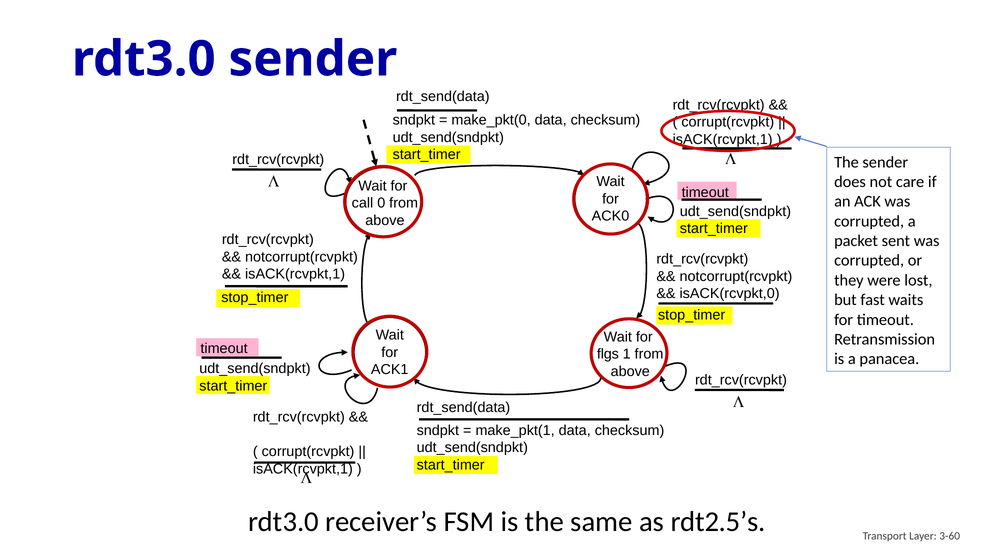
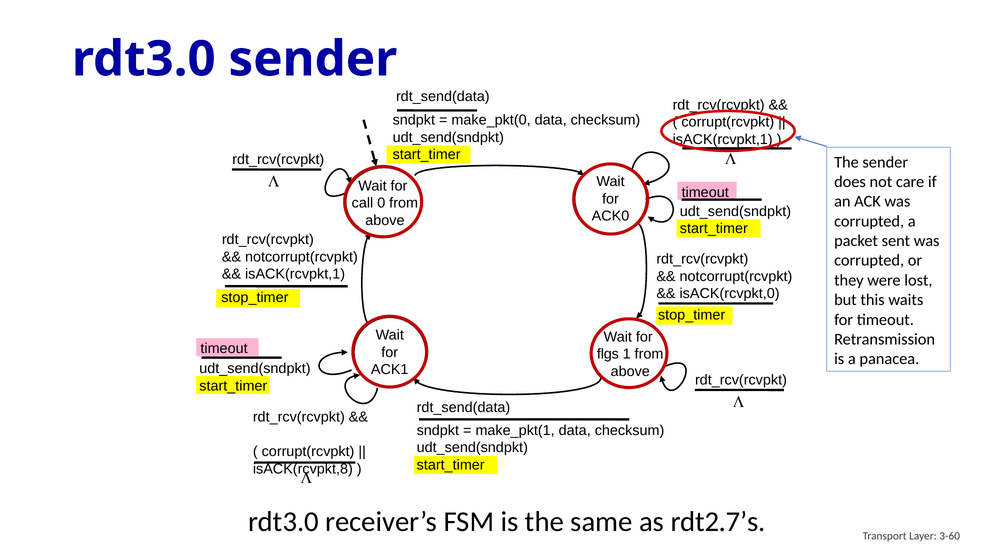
fast: fast -> this
isACK(rcvpkt,1 at (303, 469): isACK(rcvpkt,1 -> isACK(rcvpkt,8
rdt2.5’s: rdt2.5’s -> rdt2.7’s
